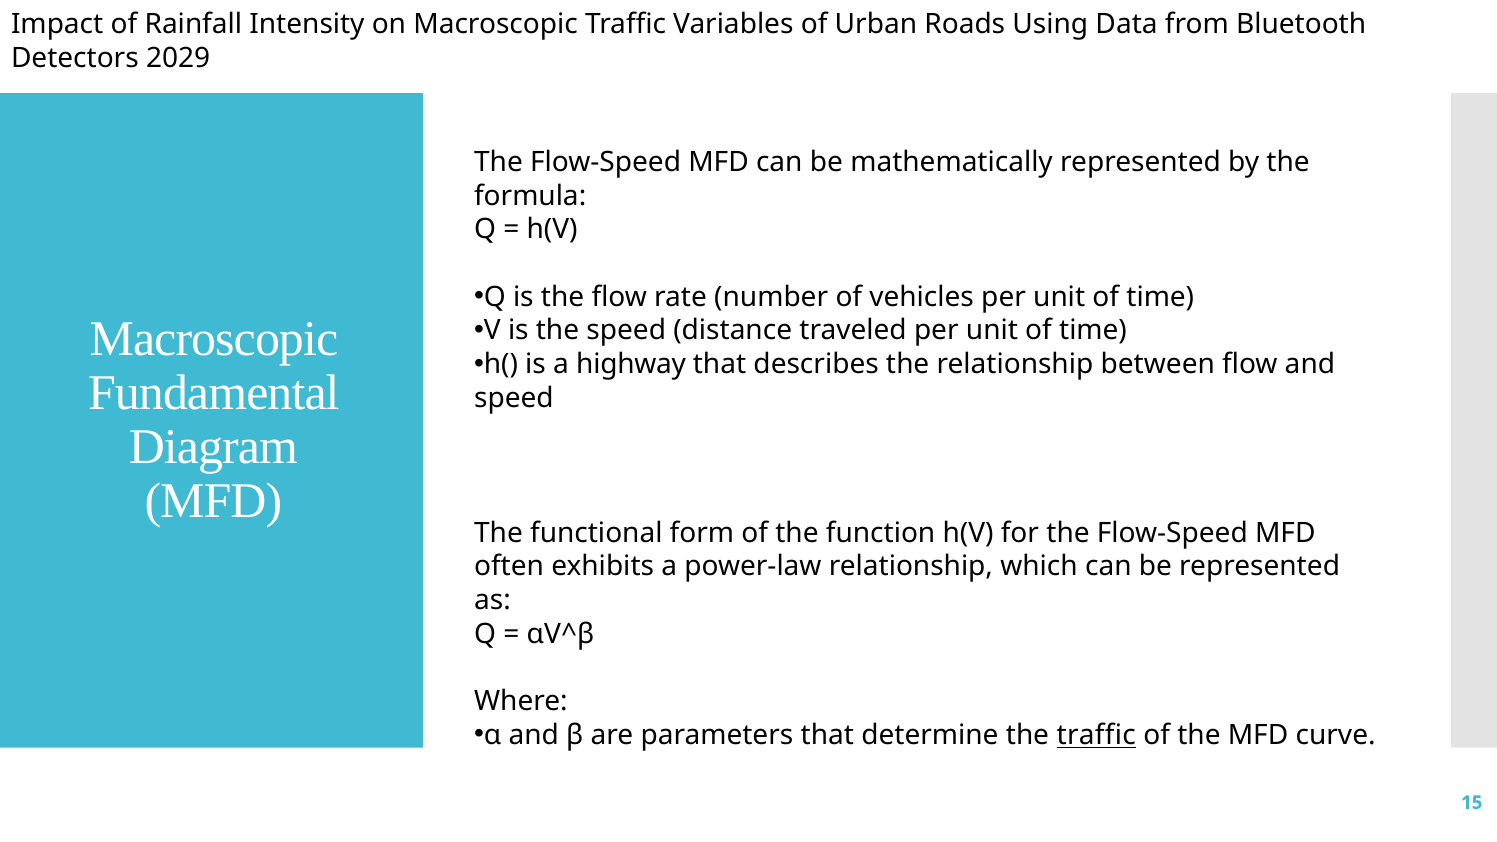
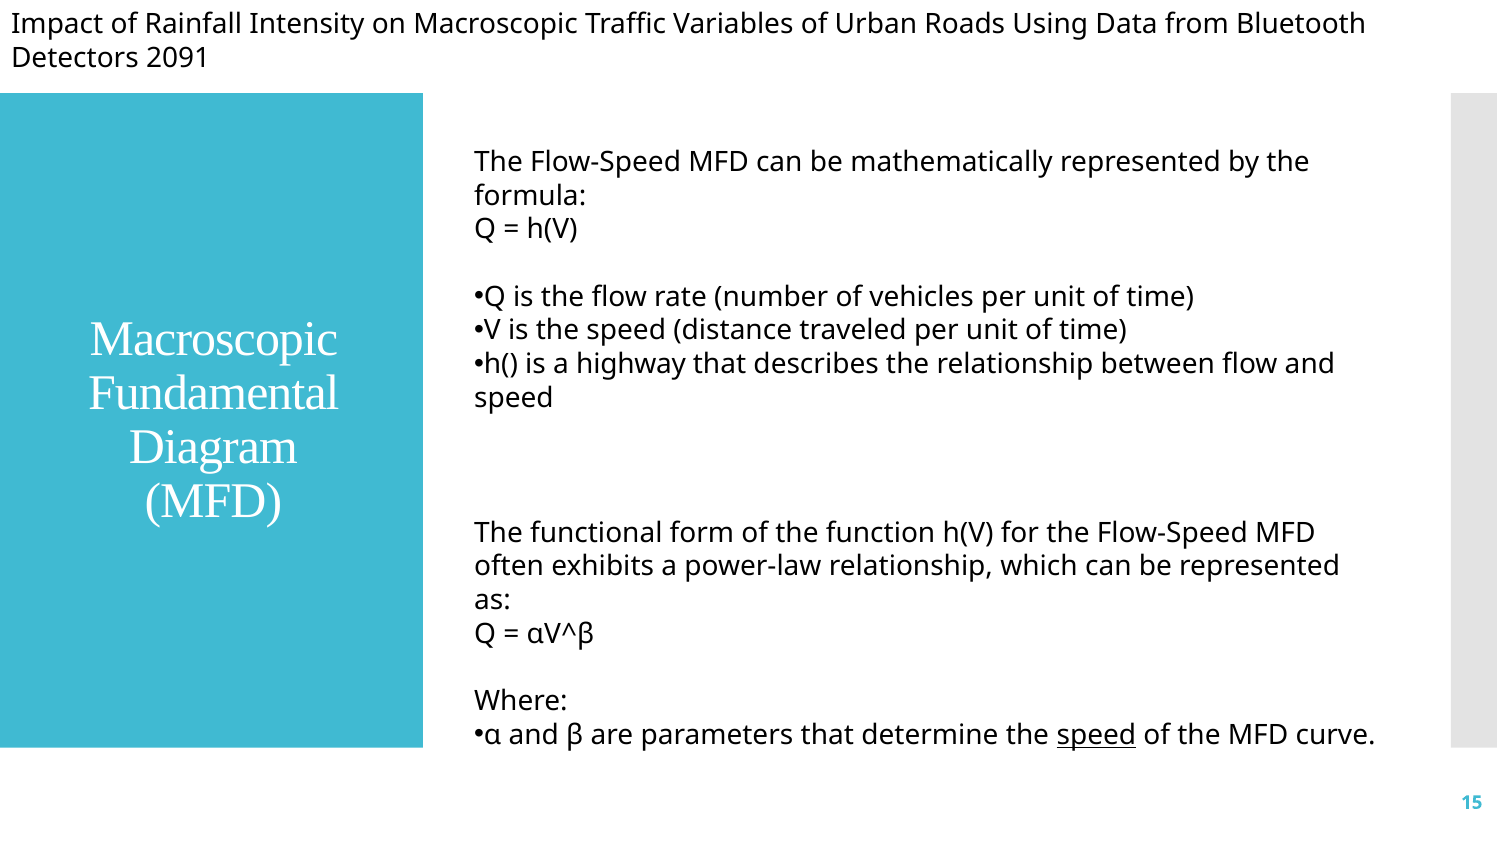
2029: 2029 -> 2091
determine the traffic: traffic -> speed
